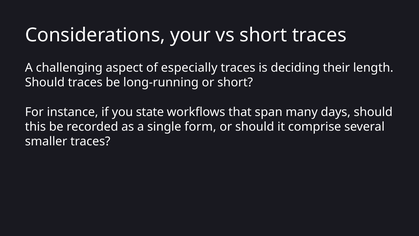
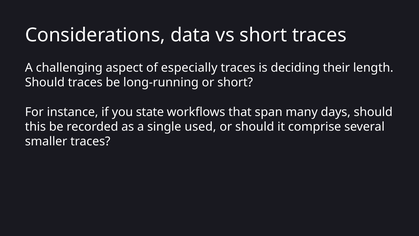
your: your -> data
form: form -> used
